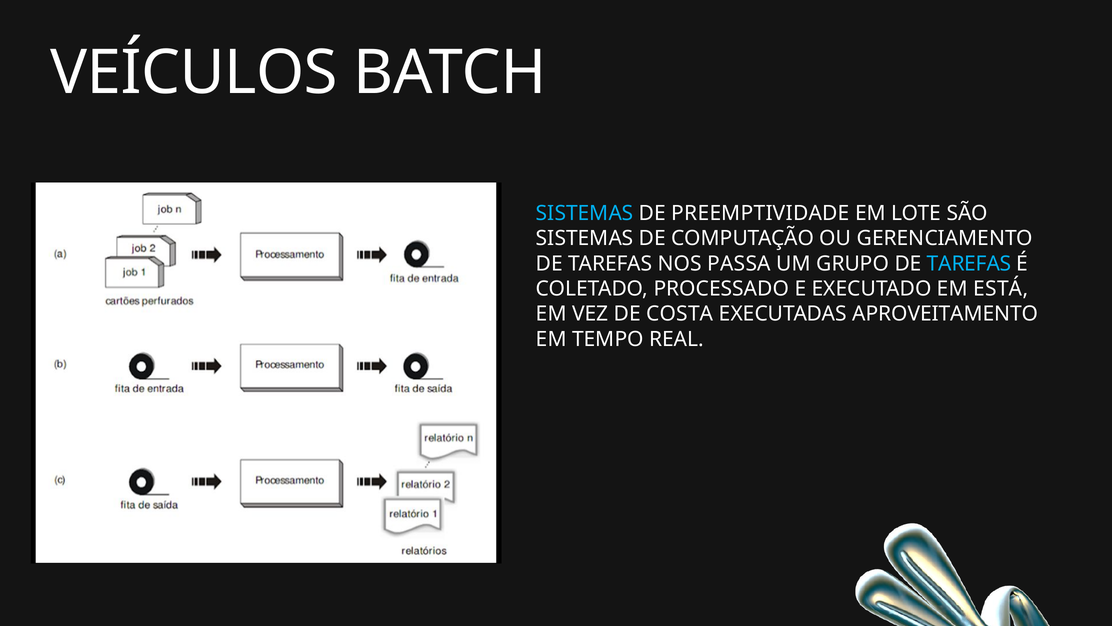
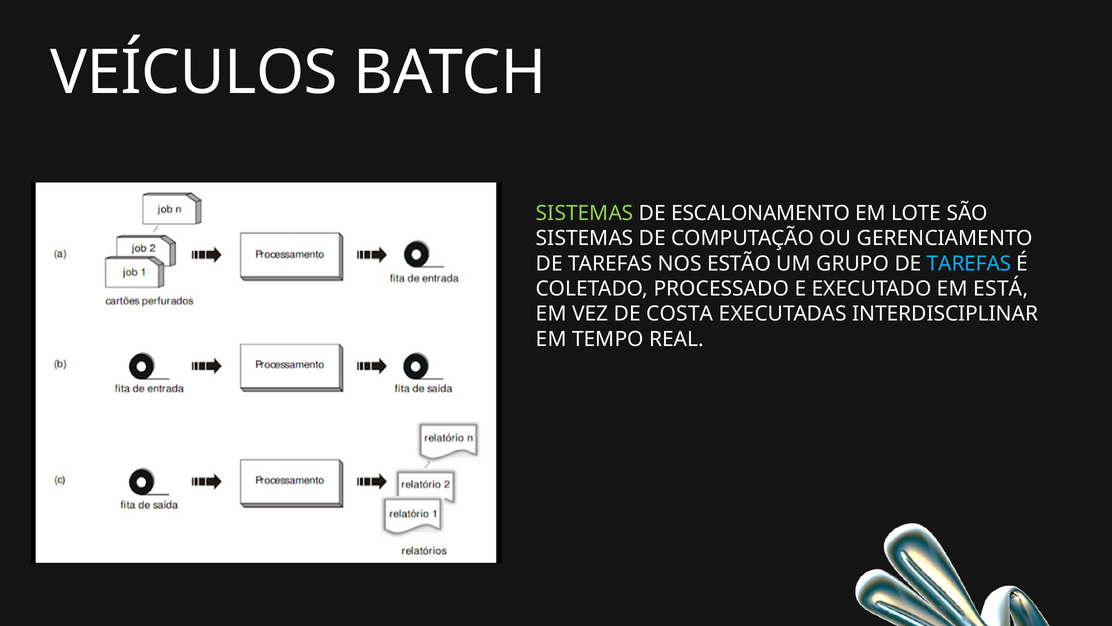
SISTEMAS at (585, 213) colour: light blue -> light green
PREEMPTIVIDADE: PREEMPTIVIDADE -> ESCALONAMENTO
PASSA: PASSA -> ESTÃO
APROVEITAMENTO: APROVEITAMENTO -> INTERDISCIPLINAR
